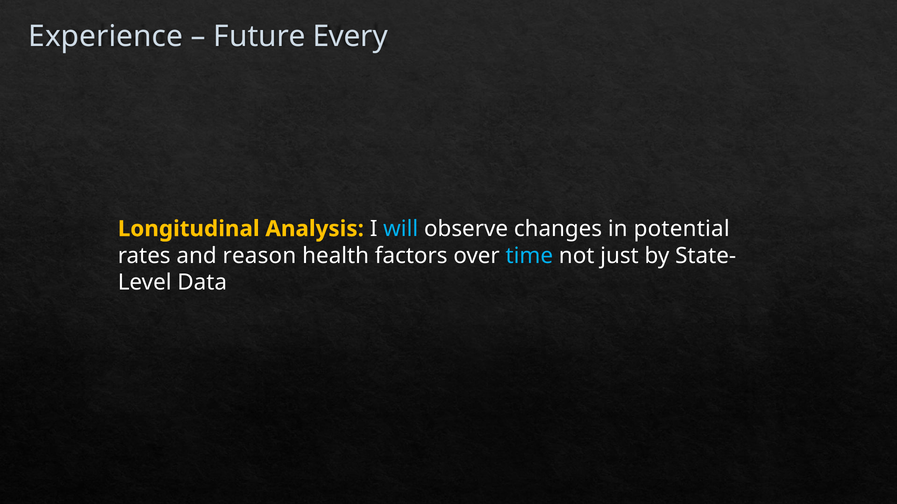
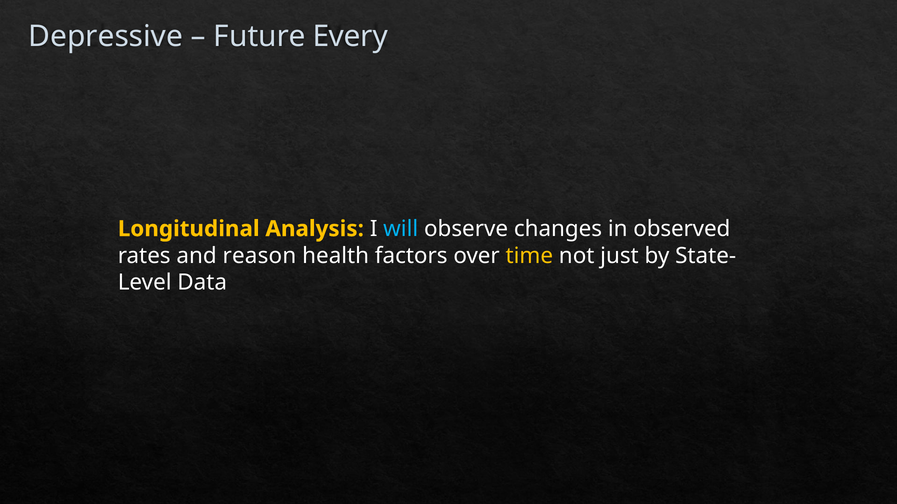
Experience: Experience -> Depressive
potential: potential -> observed
time colour: light blue -> yellow
